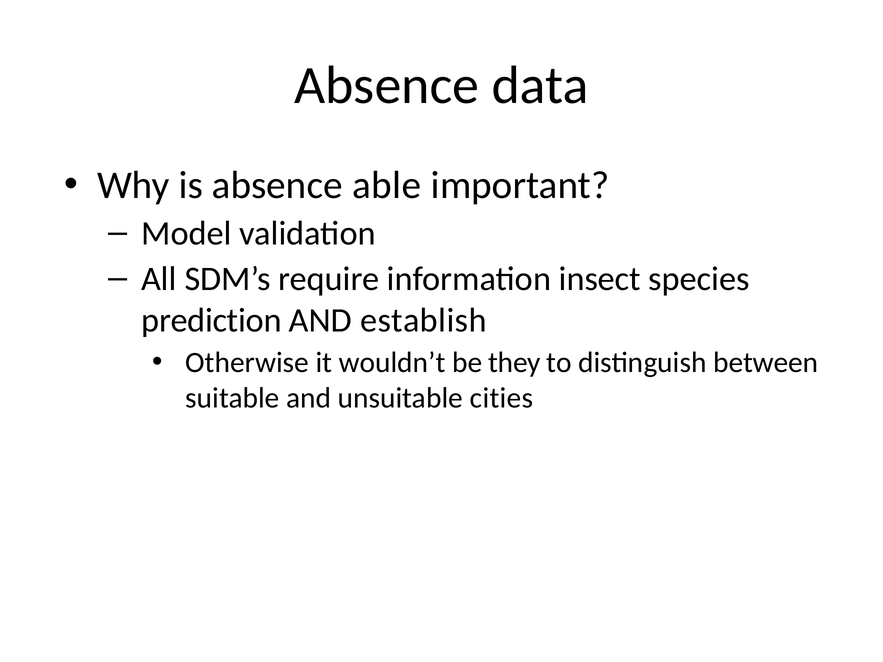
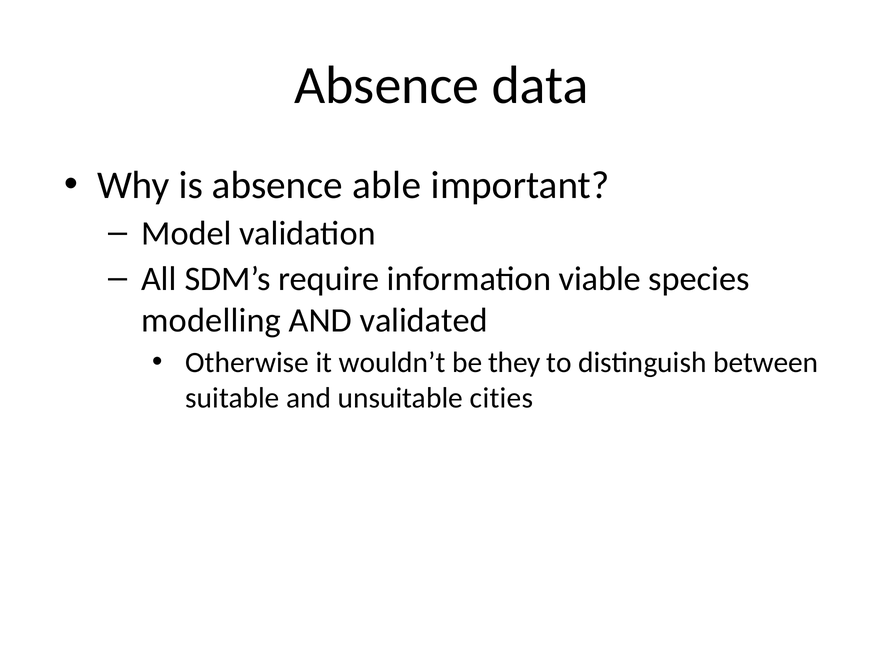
insect: insect -> viable
prediction: prediction -> modelling
establish: establish -> validated
